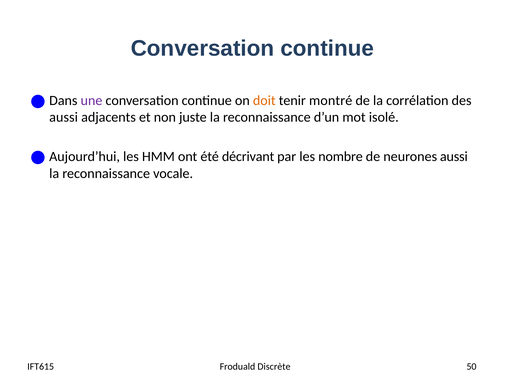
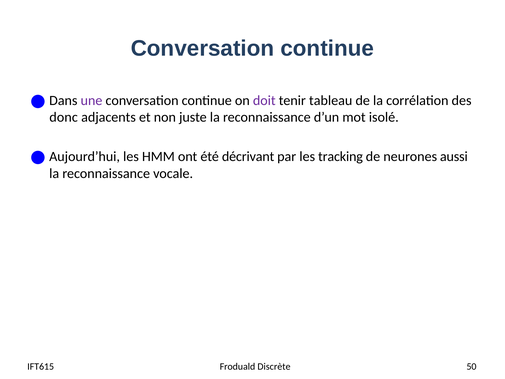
doit colour: orange -> purple
montré: montré -> tableau
aussi at (64, 117): aussi -> donc
nombre: nombre -> tracking
